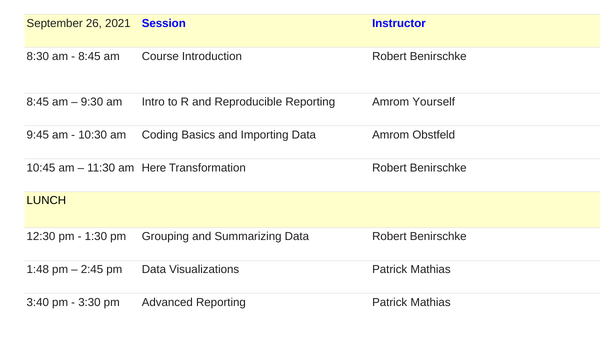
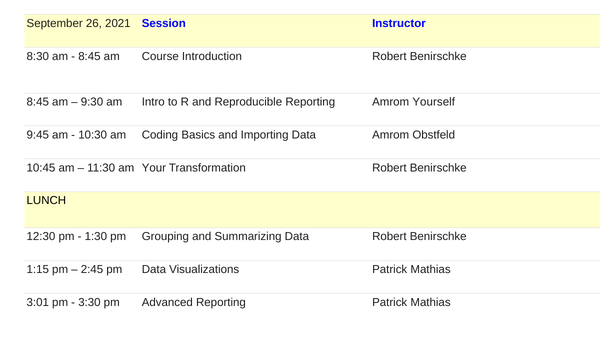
Here: Here -> Your
1:48: 1:48 -> 1:15
3:40: 3:40 -> 3:01
